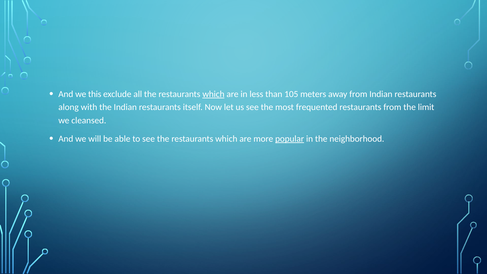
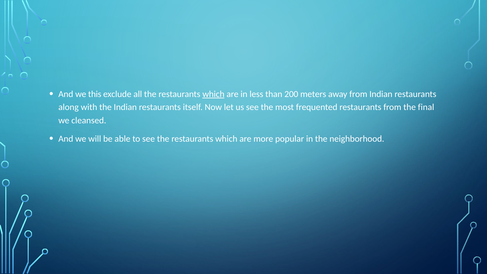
105: 105 -> 200
limit: limit -> final
popular underline: present -> none
